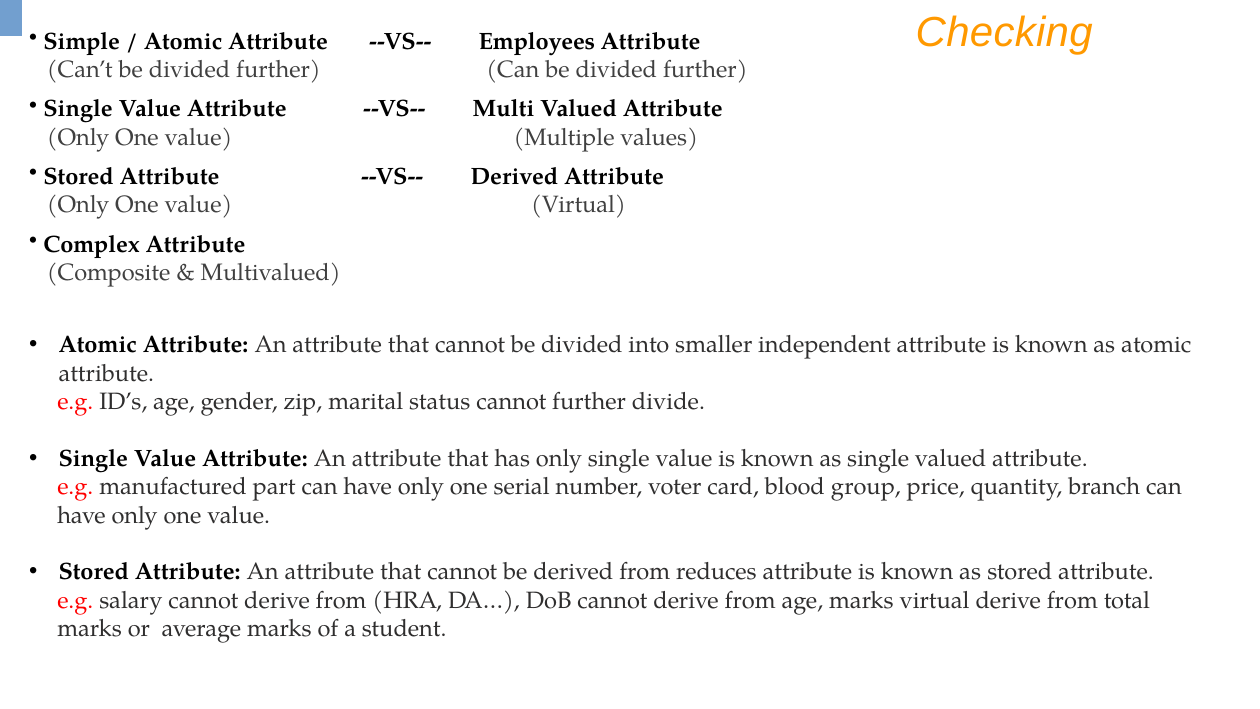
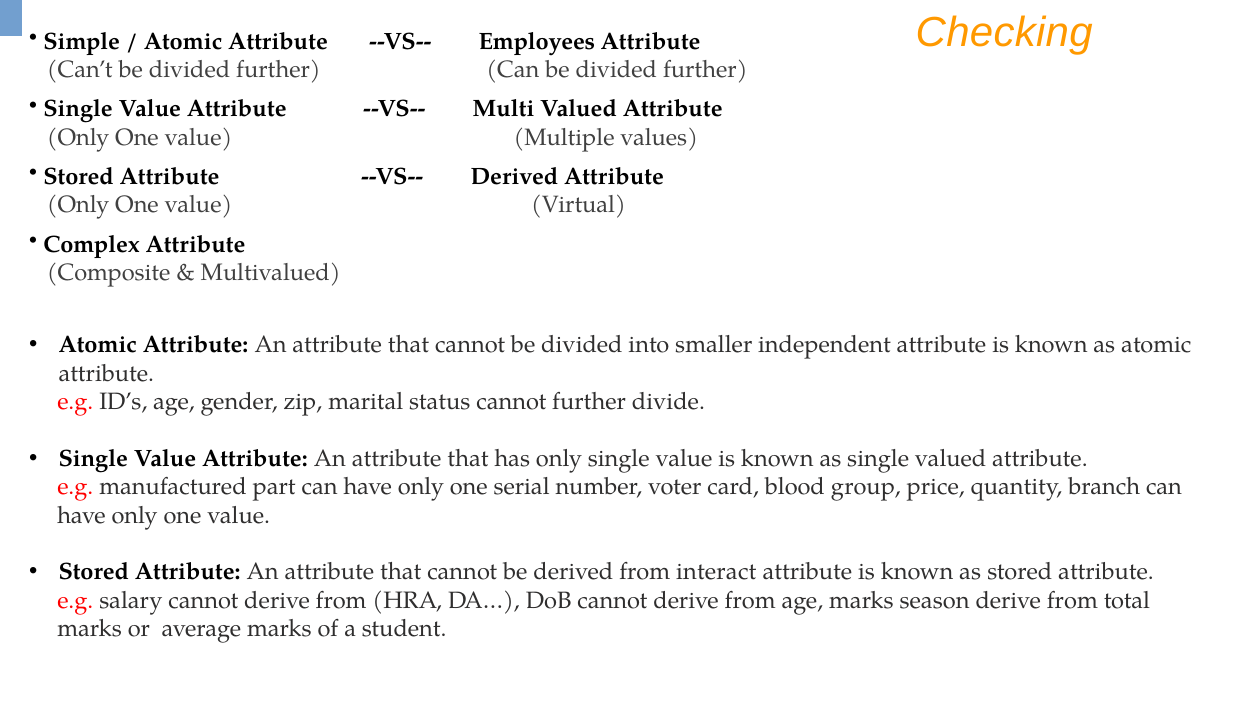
reduces: reduces -> interact
marks virtual: virtual -> season
